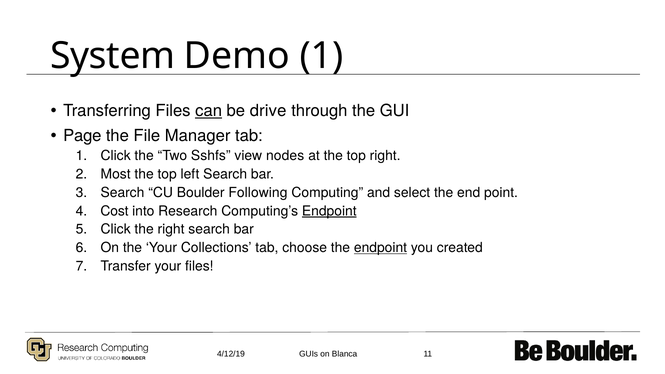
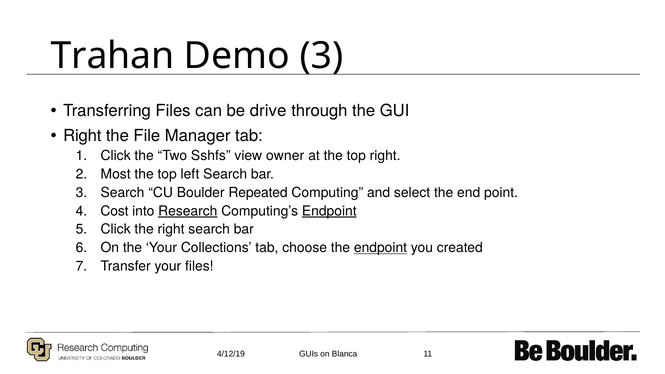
System: System -> Trahan
Demo 1: 1 -> 3
can underline: present -> none
Page at (82, 136): Page -> Right
nodes: nodes -> owner
Following: Following -> Repeated
Research underline: none -> present
